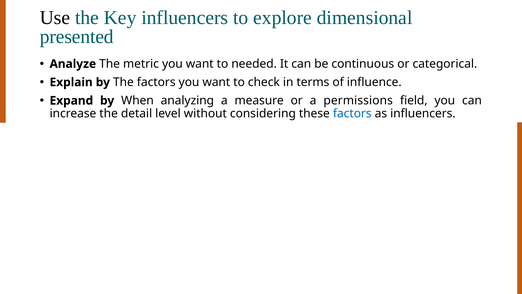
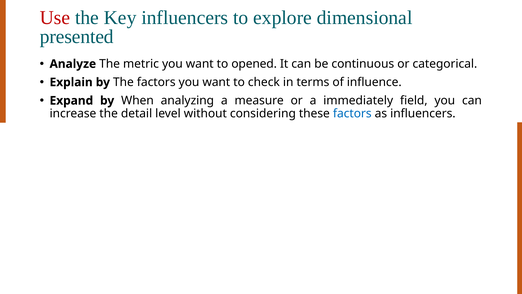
Use colour: black -> red
needed: needed -> opened
permissions: permissions -> immediately
